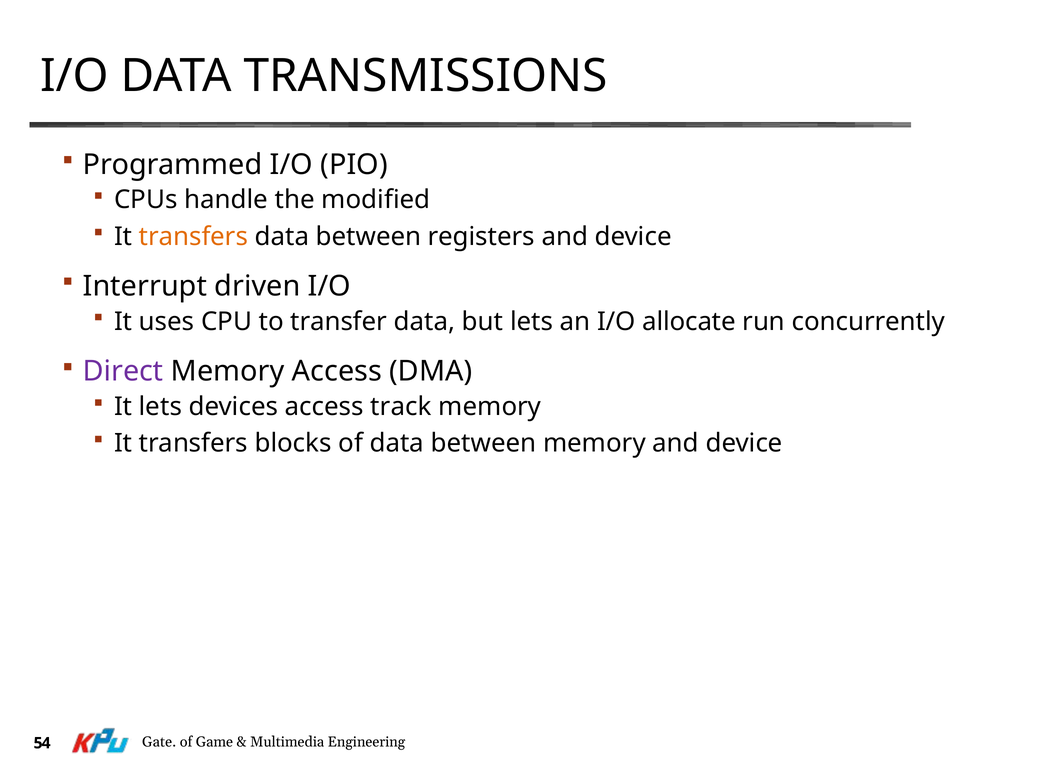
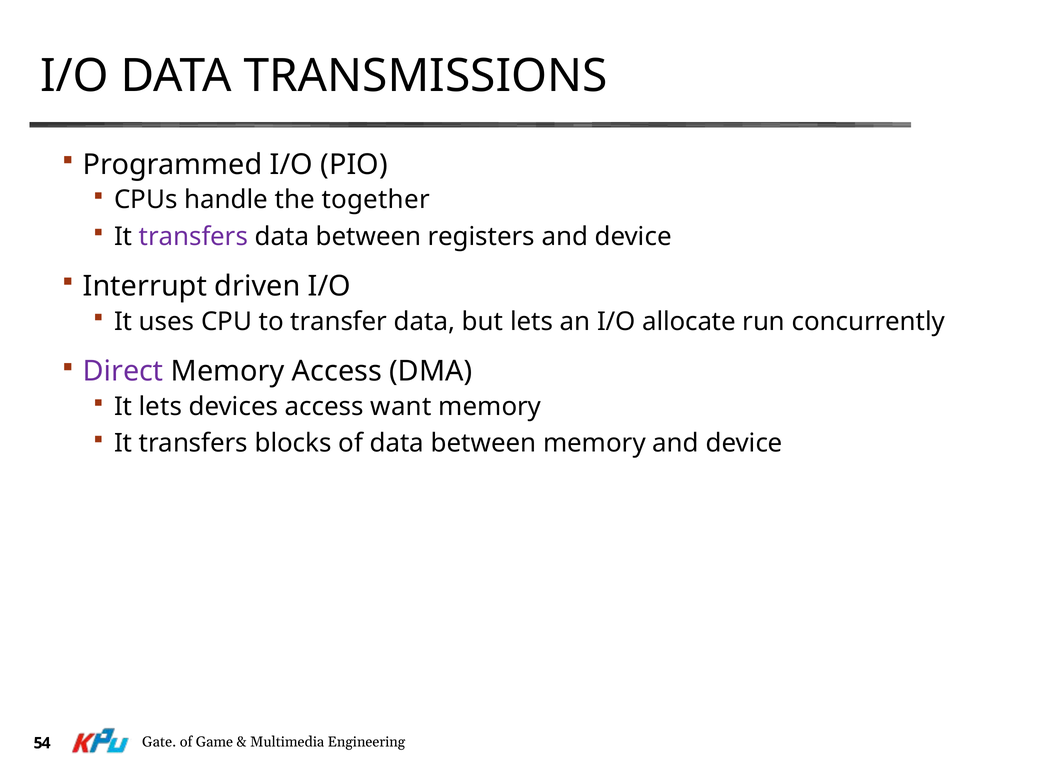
modified: modified -> together
transfers at (193, 236) colour: orange -> purple
track: track -> want
